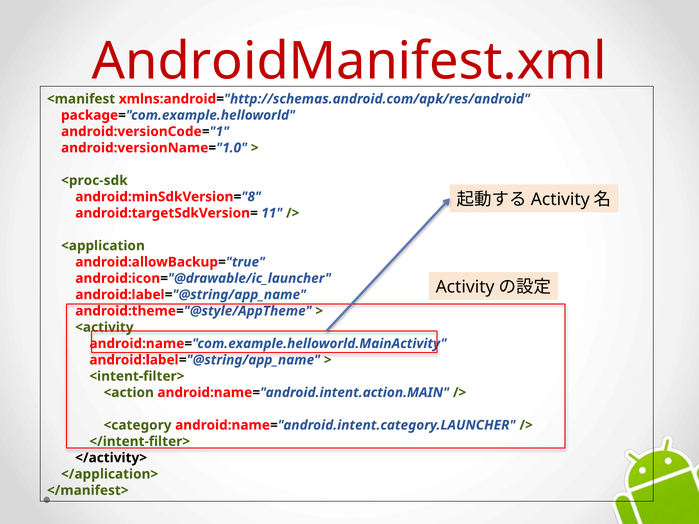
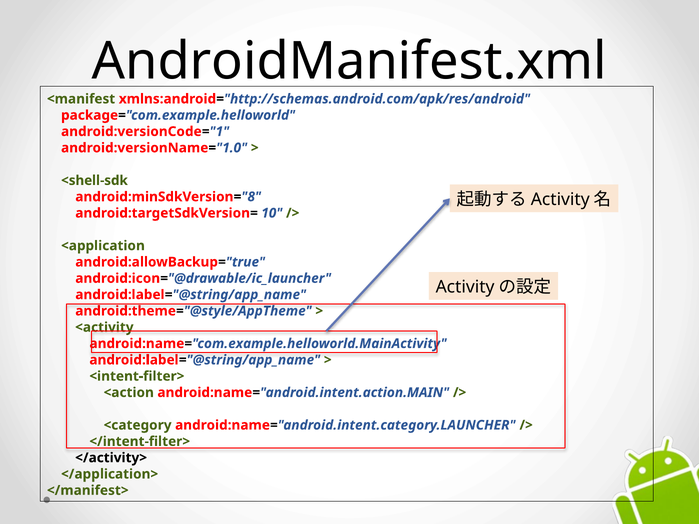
AndroidManifest.xml colour: red -> black
<proc-sdk: <proc-sdk -> <shell-sdk
11: 11 -> 10
